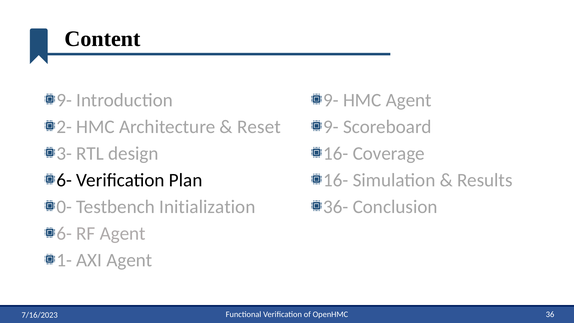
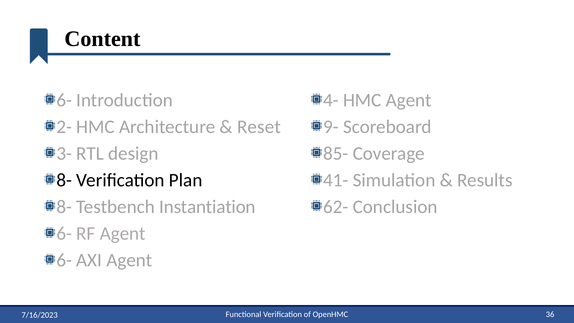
9- at (64, 100): 9- -> 6-
9- at (331, 100): 9- -> 4-
16- at (336, 153): 16- -> 85-
6- at (64, 180): 6- -> 8-
16- at (336, 180): 16- -> 41-
0- at (64, 207): 0- -> 8-
Initialization: Initialization -> Instantiation
36-: 36- -> 62-
1- at (64, 260): 1- -> 6-
